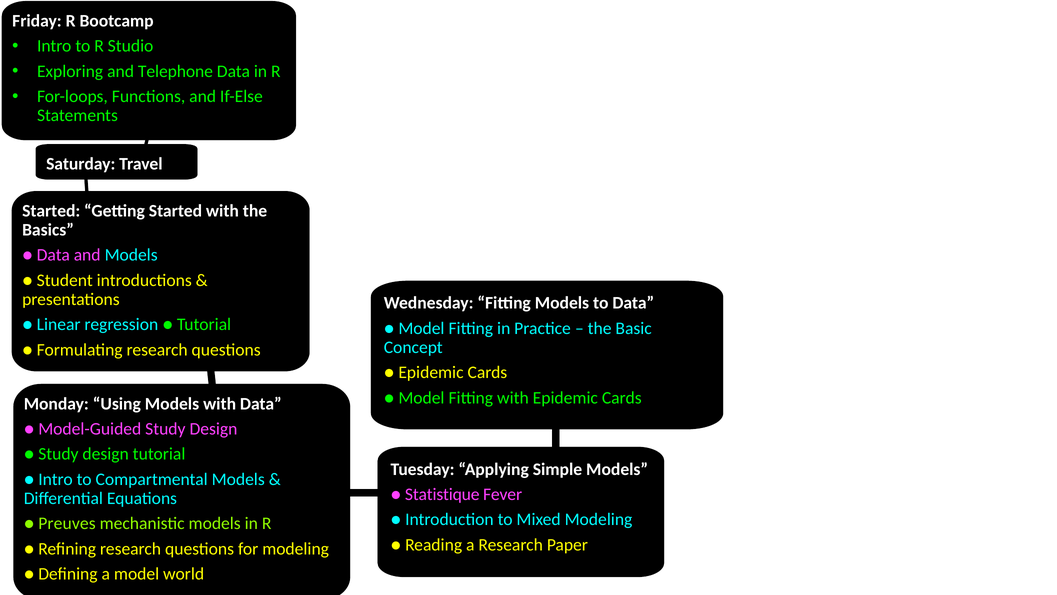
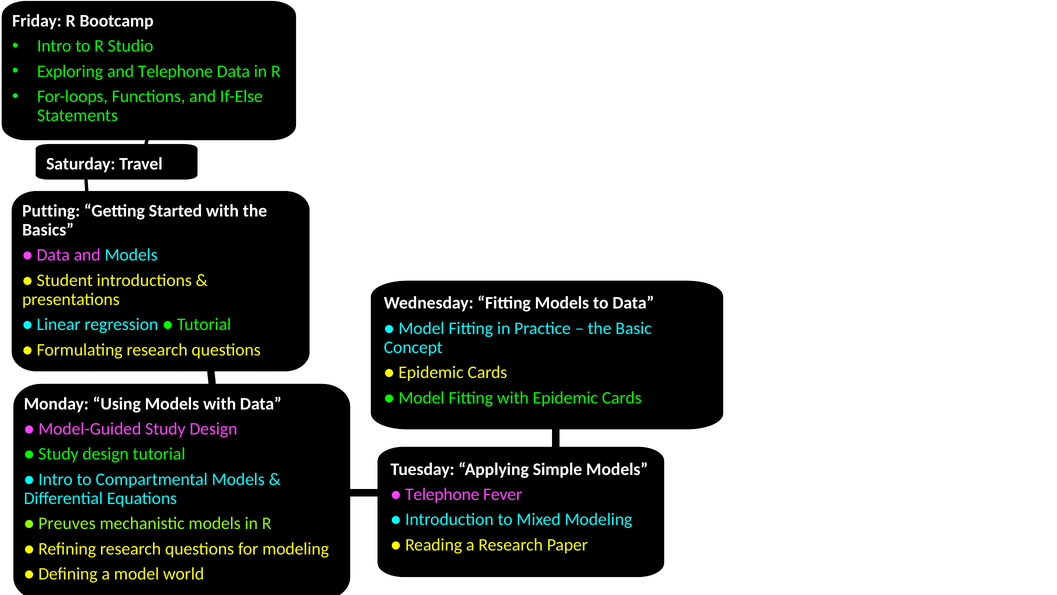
Started at (51, 211): Started -> Putting
Statistique at (442, 494): Statistique -> Telephone
